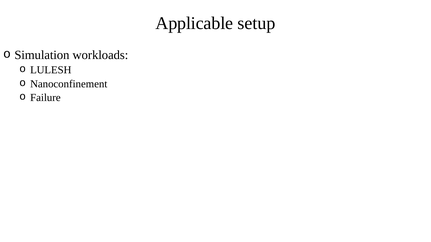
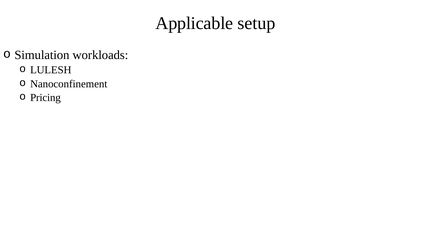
Failure: Failure -> Pricing
